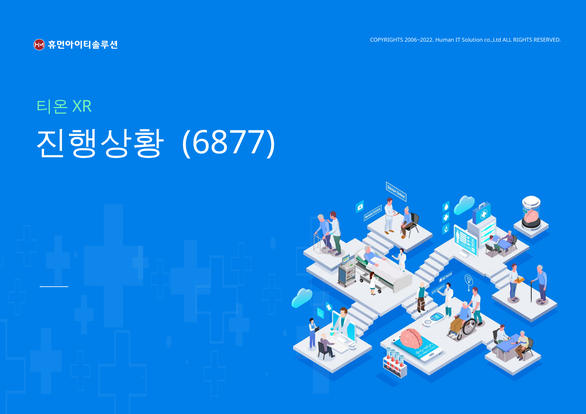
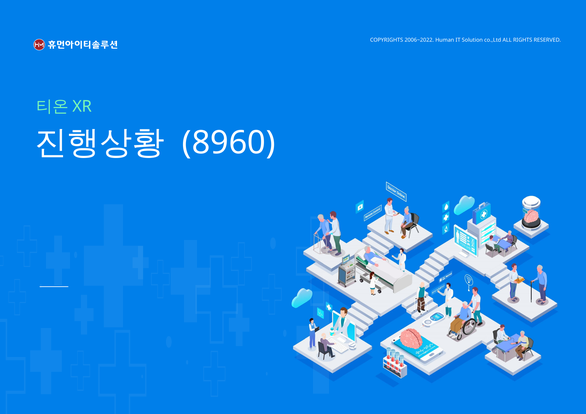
6877: 6877 -> 8960
